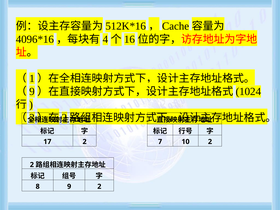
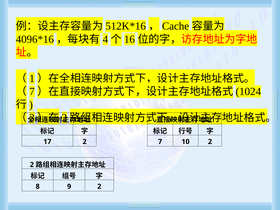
9 at (32, 92): 9 -> 7
